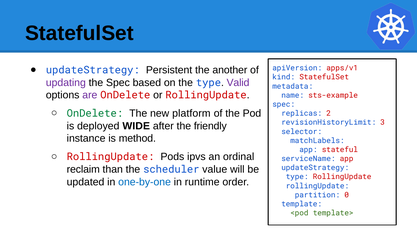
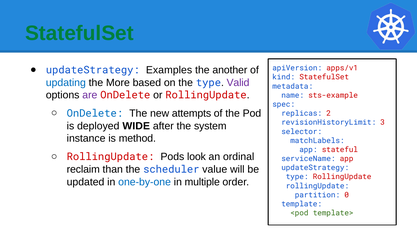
StatefulSet at (79, 33) colour: black -> green
Persistent: Persistent -> Examples
updating colour: purple -> blue
the Spec: Spec -> More
OnDelete at (95, 113) colour: green -> blue
platform: platform -> attempts
friendly: friendly -> system
ipvs: ipvs -> look
runtime: runtime -> multiple
